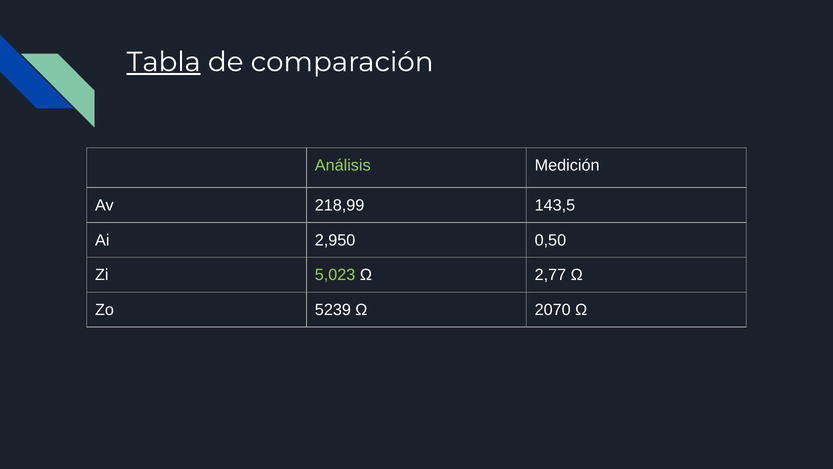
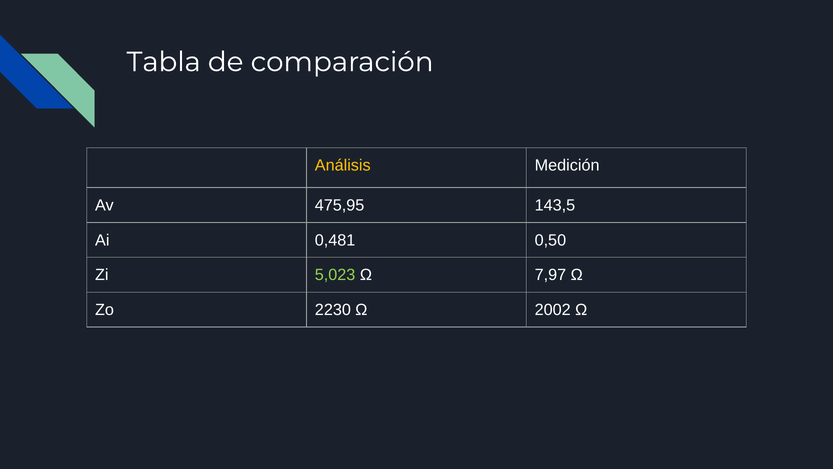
Tabla underline: present -> none
Análisis colour: light green -> yellow
218,99: 218,99 -> 475,95
2,950: 2,950 -> 0,481
2,77: 2,77 -> 7,97
5239: 5239 -> 2230
2070: 2070 -> 2002
